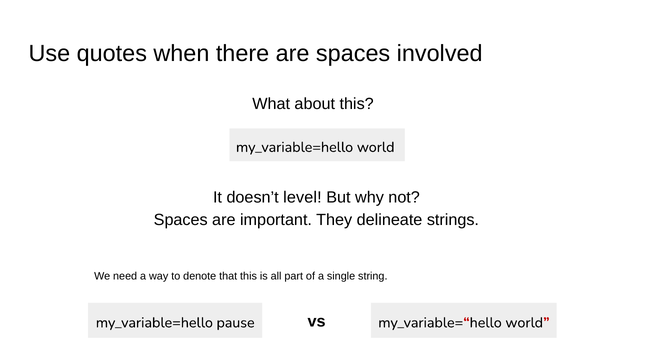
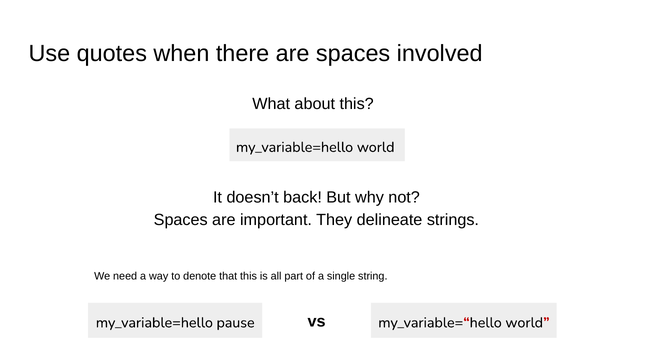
level: level -> back
